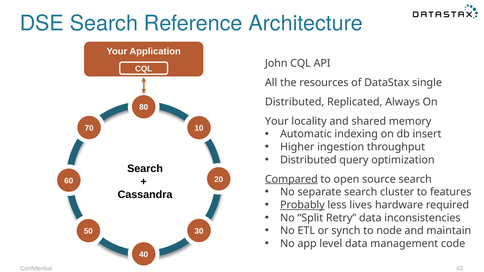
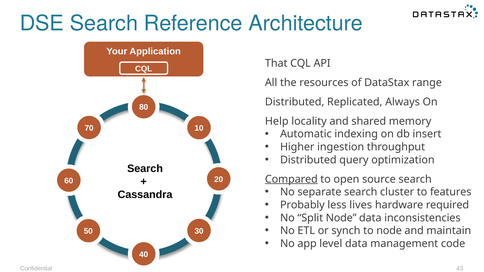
John: John -> That
single: single -> range
Your at (277, 121): Your -> Help
Probably underline: present -> none
Split Retry: Retry -> Node
